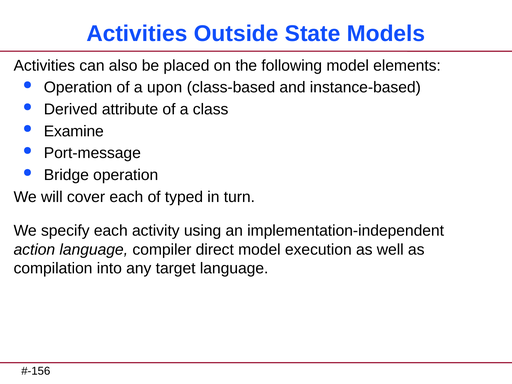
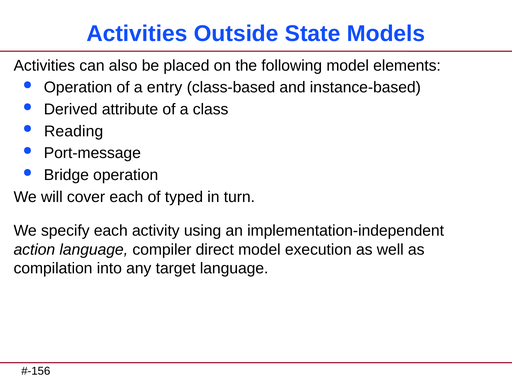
upon: upon -> entry
Examine: Examine -> Reading
